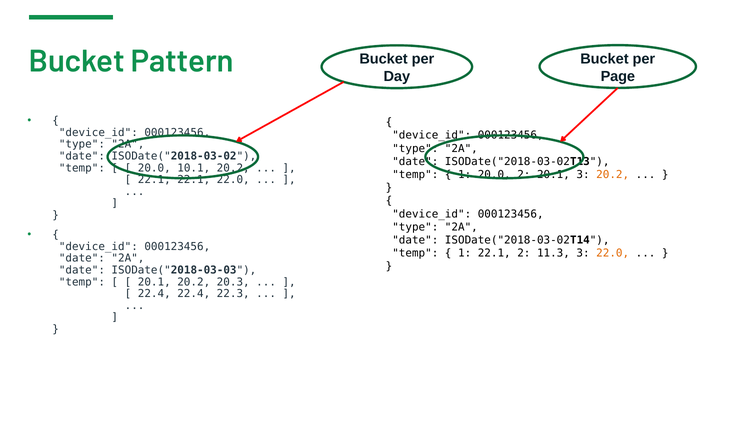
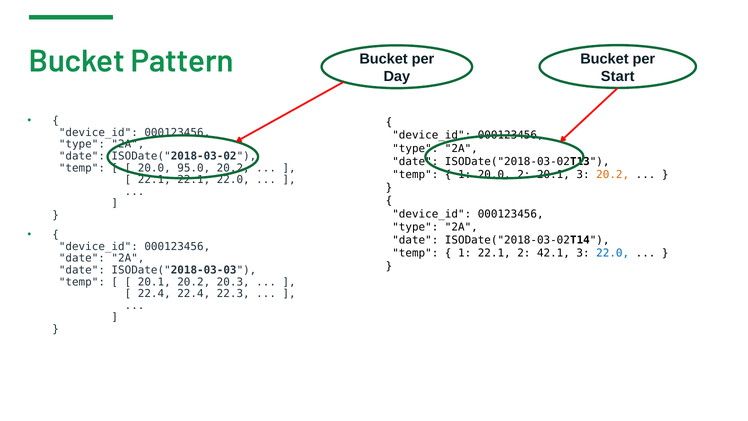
Page: Page -> Start
10.1: 10.1 -> 95.0
11.3: 11.3 -> 42.1
22.0 at (613, 253) colour: orange -> blue
